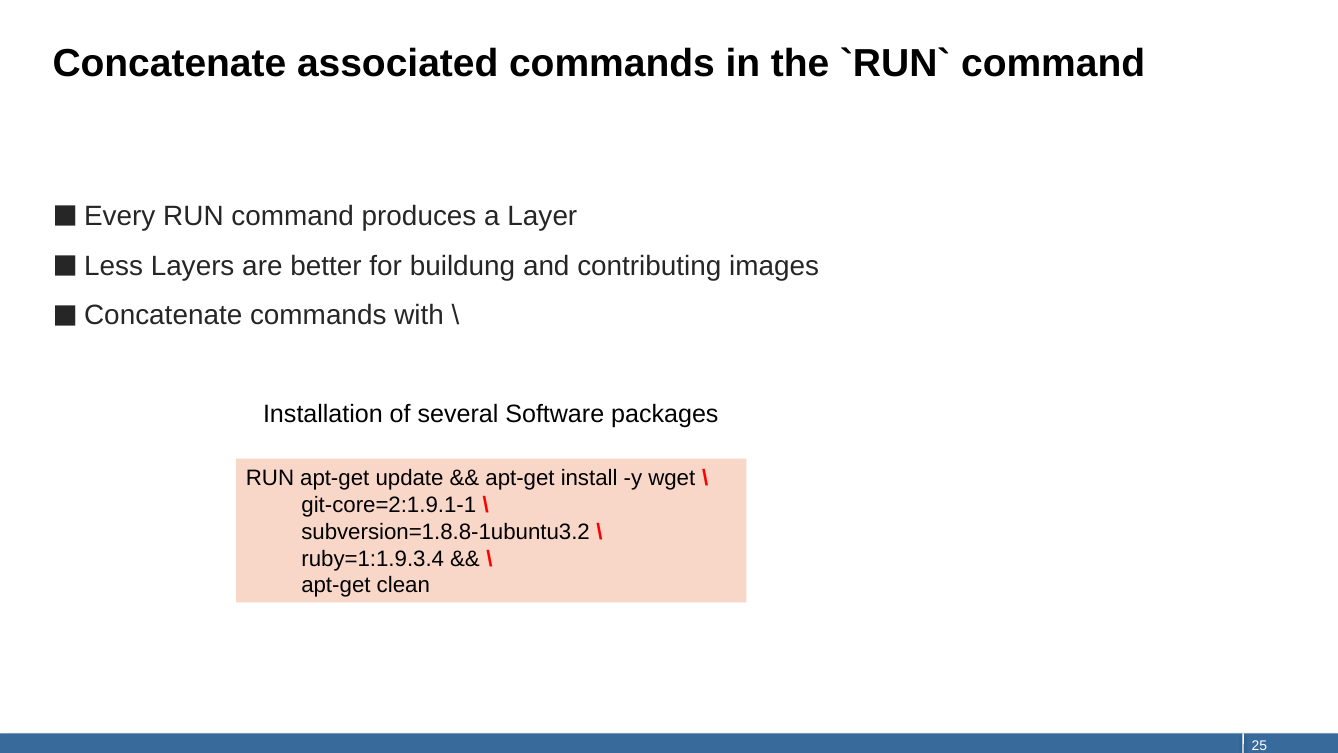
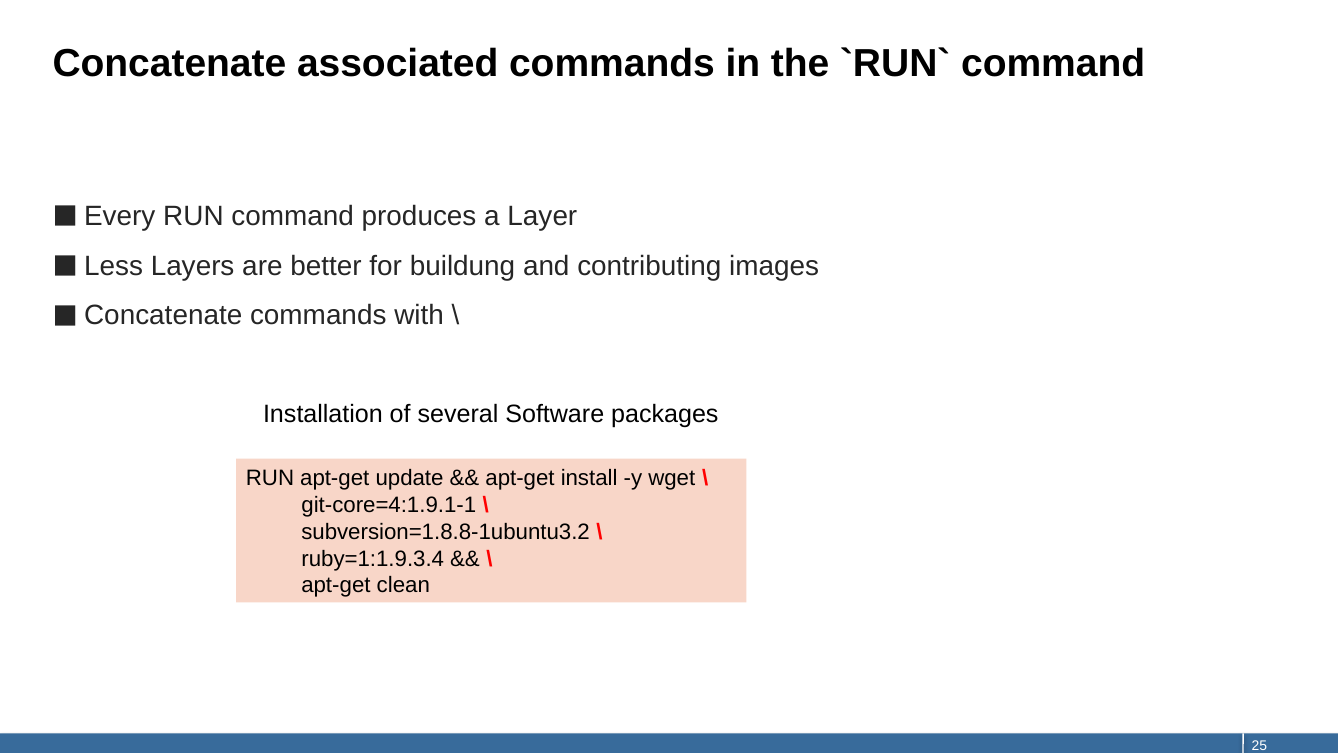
git-core=2:1.9.1-1: git-core=2:1.9.1-1 -> git-core=4:1.9.1-1
